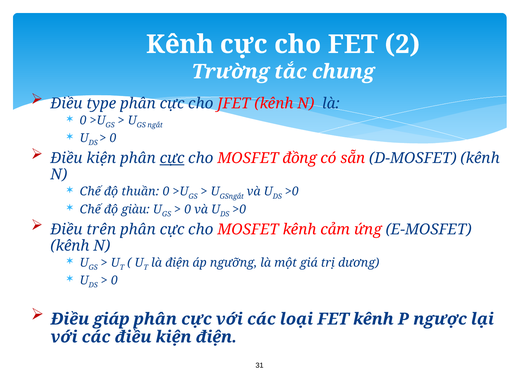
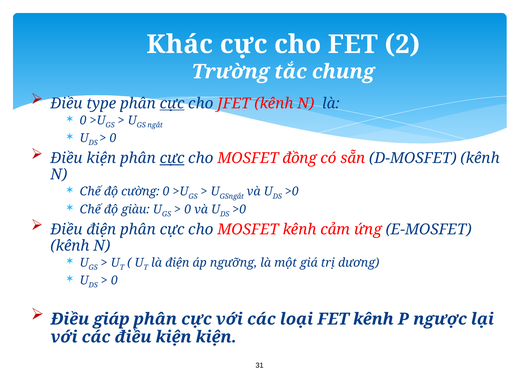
Kênh at (180, 44): Kênh -> Khác
cực at (172, 104) underline: none -> present
thuần: thuần -> cường
Điều trên: trên -> điện
kiện điện: điện -> kiện
